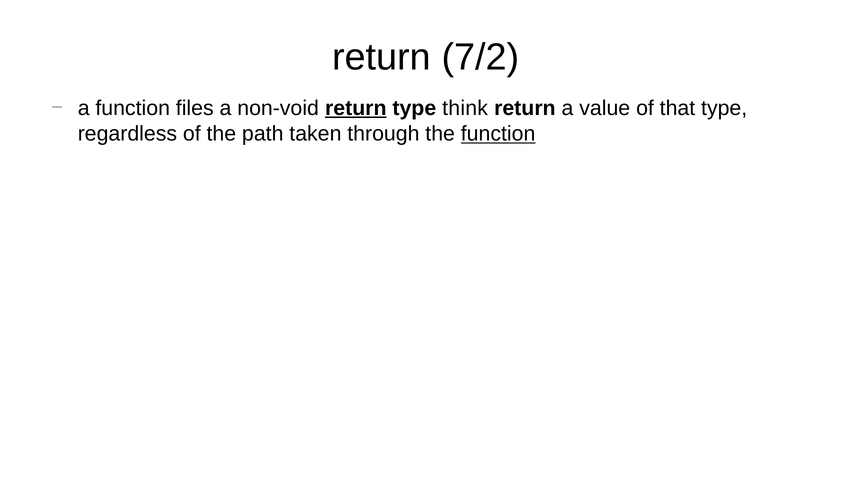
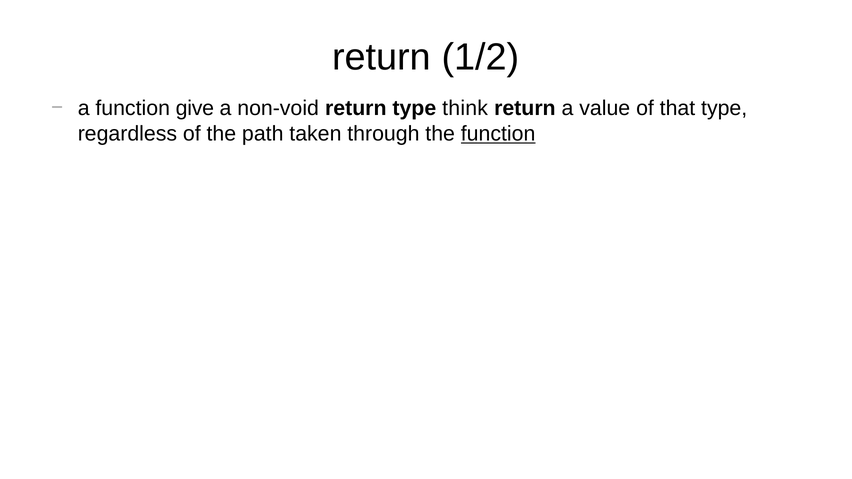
7/2: 7/2 -> 1/2
files: files -> give
return at (356, 108) underline: present -> none
